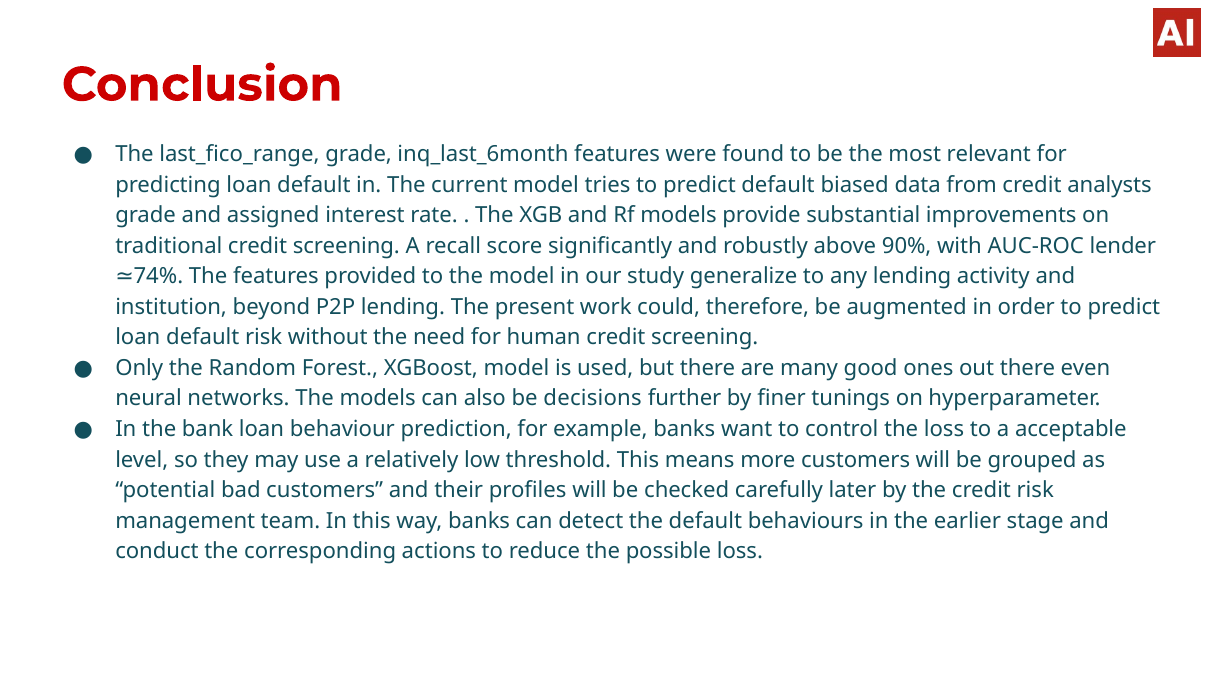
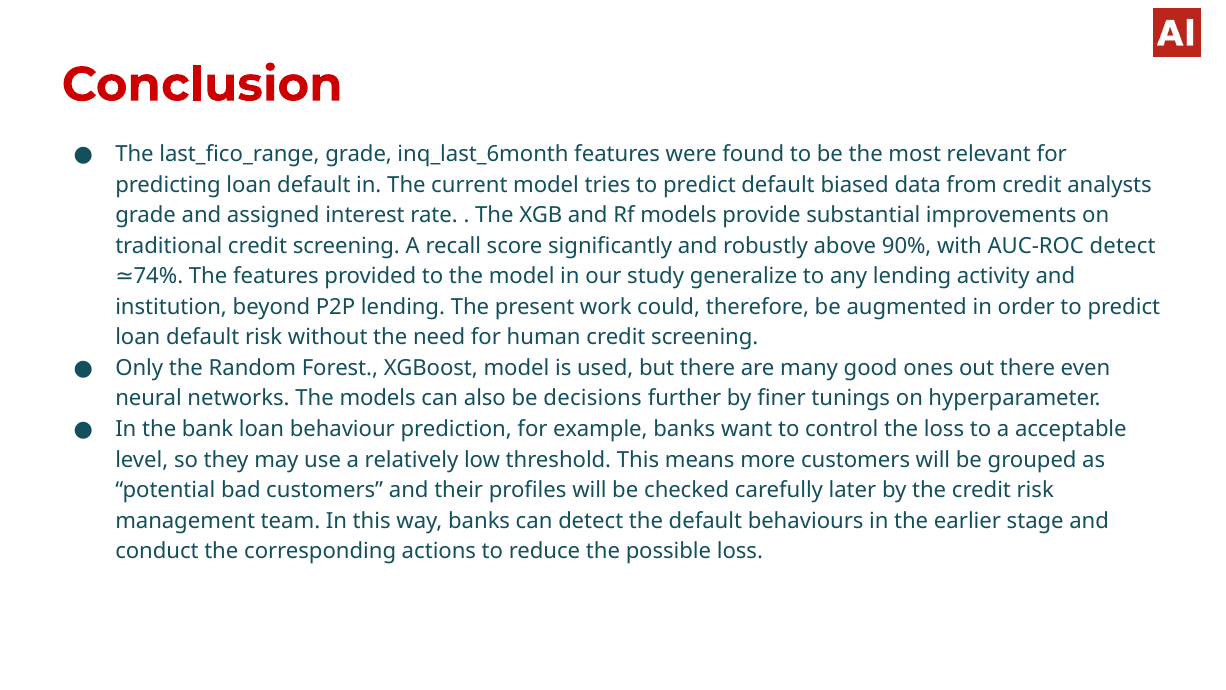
AUC-ROC lender: lender -> detect
